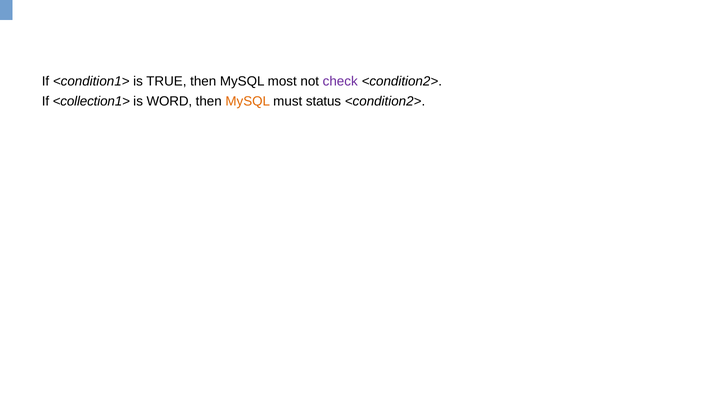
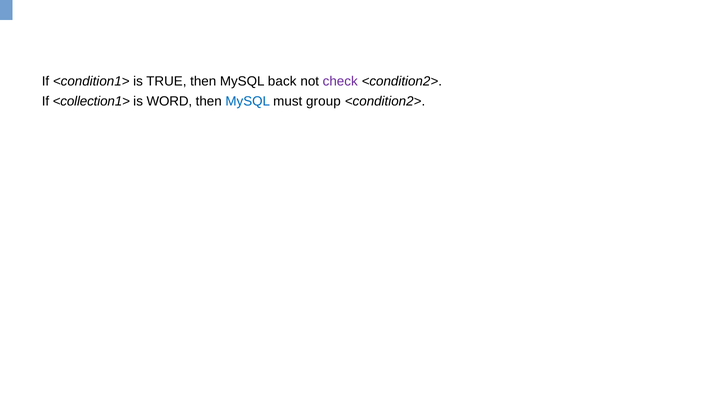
most: most -> back
MySQL at (248, 101) colour: orange -> blue
status: status -> group
